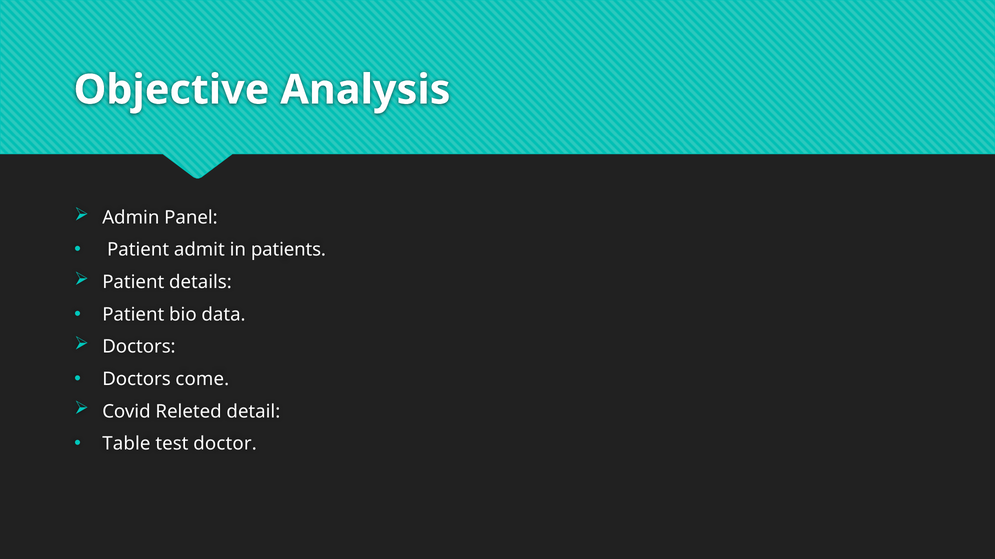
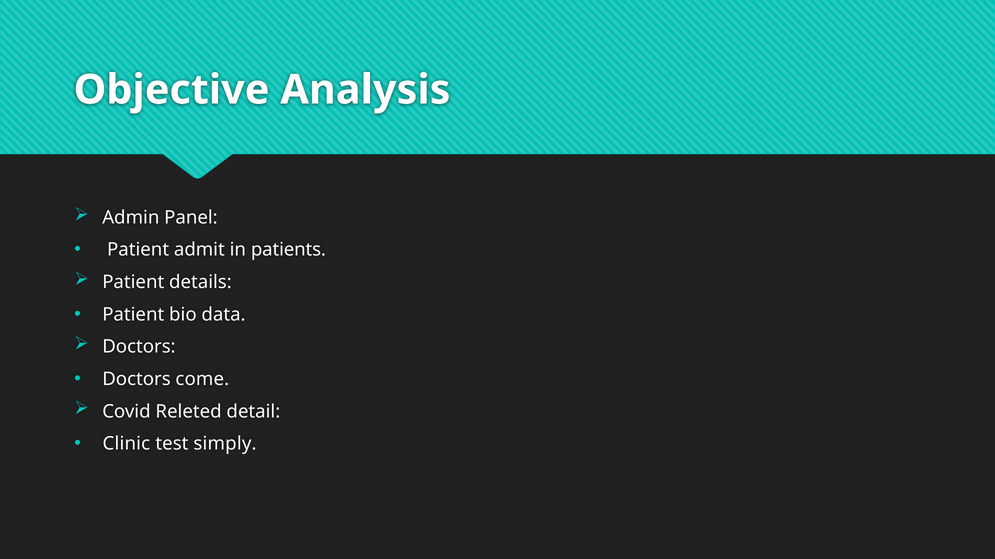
Table: Table -> Clinic
doctor: doctor -> simply
